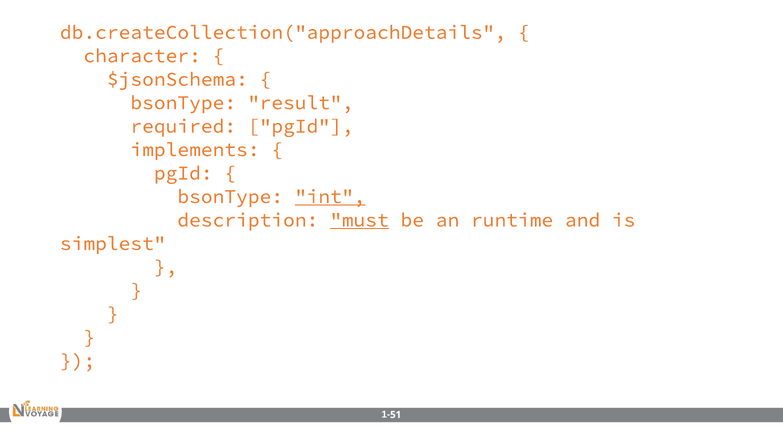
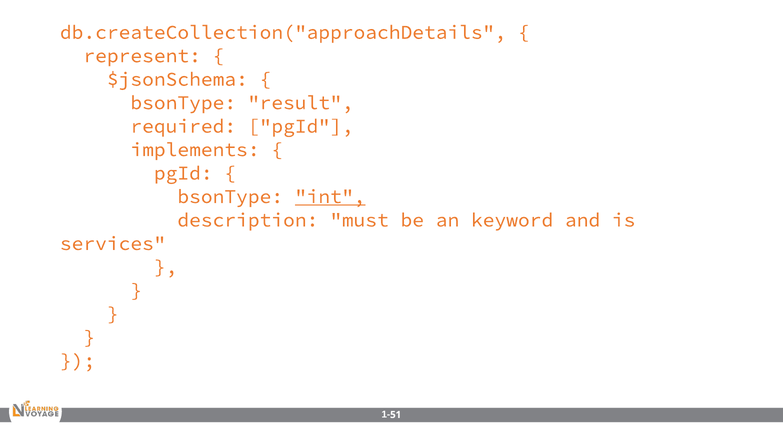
character: character -> represent
must underline: present -> none
runtime: runtime -> keyword
simplest: simplest -> services
